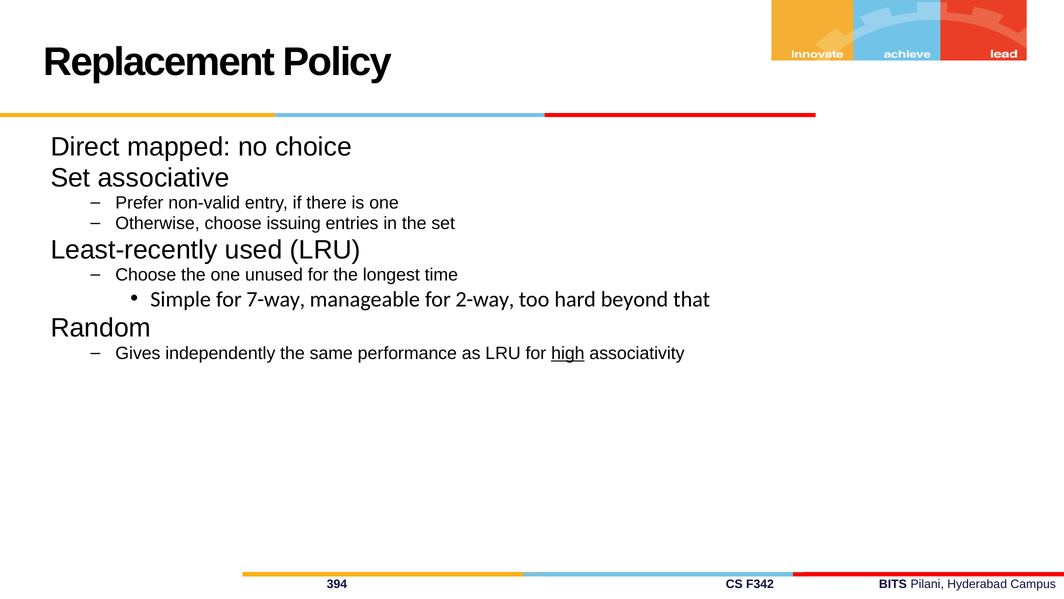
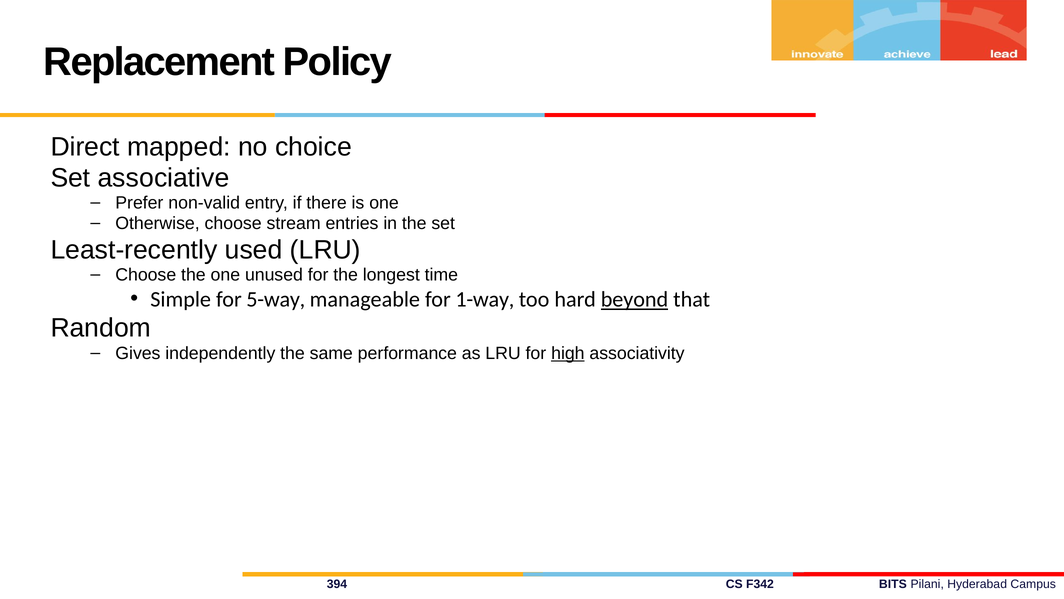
issuing: issuing -> stream
7-way: 7-way -> 5-way
2-way: 2-way -> 1-way
beyond underline: none -> present
